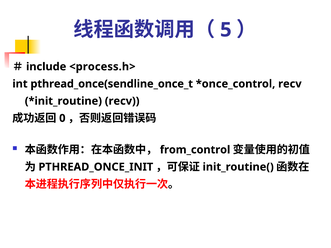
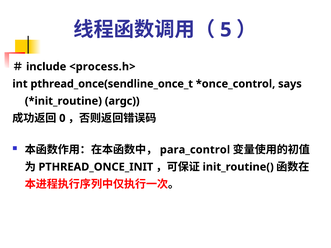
recv at (290, 84): recv -> says
recv at (122, 101): recv -> argc
from_control: from_control -> para_control
